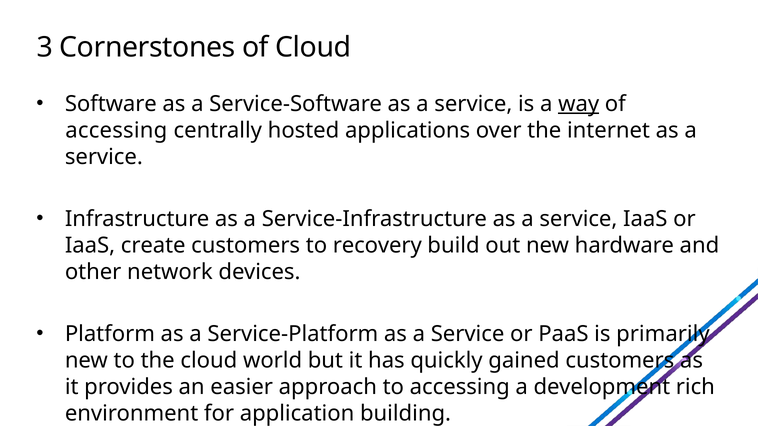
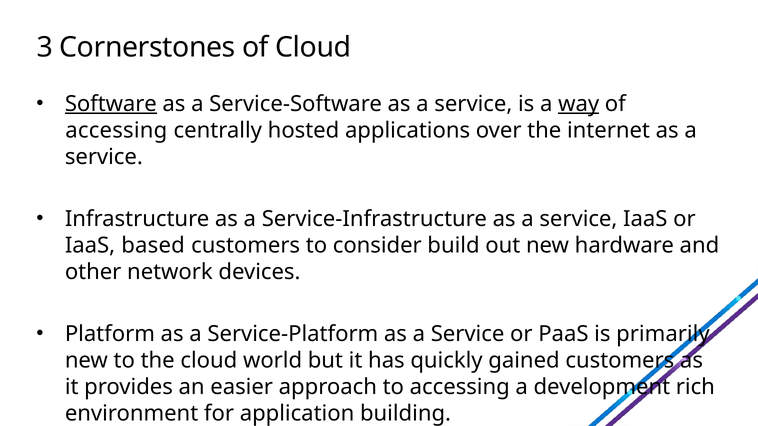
Software underline: none -> present
create: create -> based
recovery: recovery -> consider
